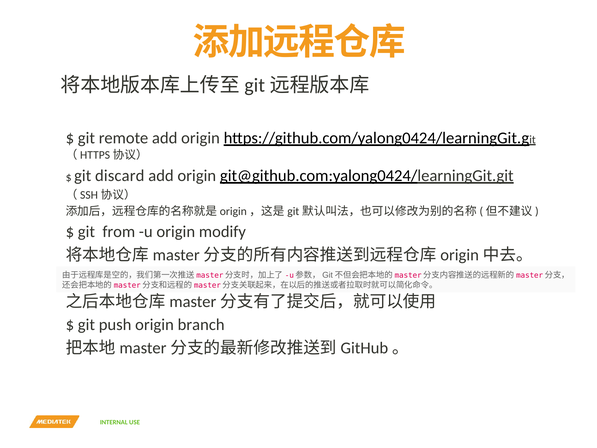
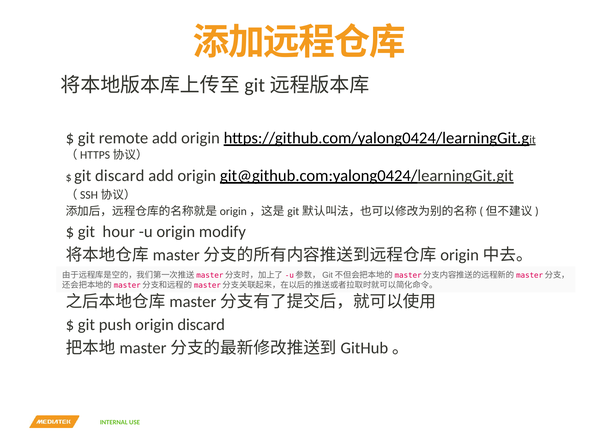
from: from -> hour
origin branch: branch -> discard
